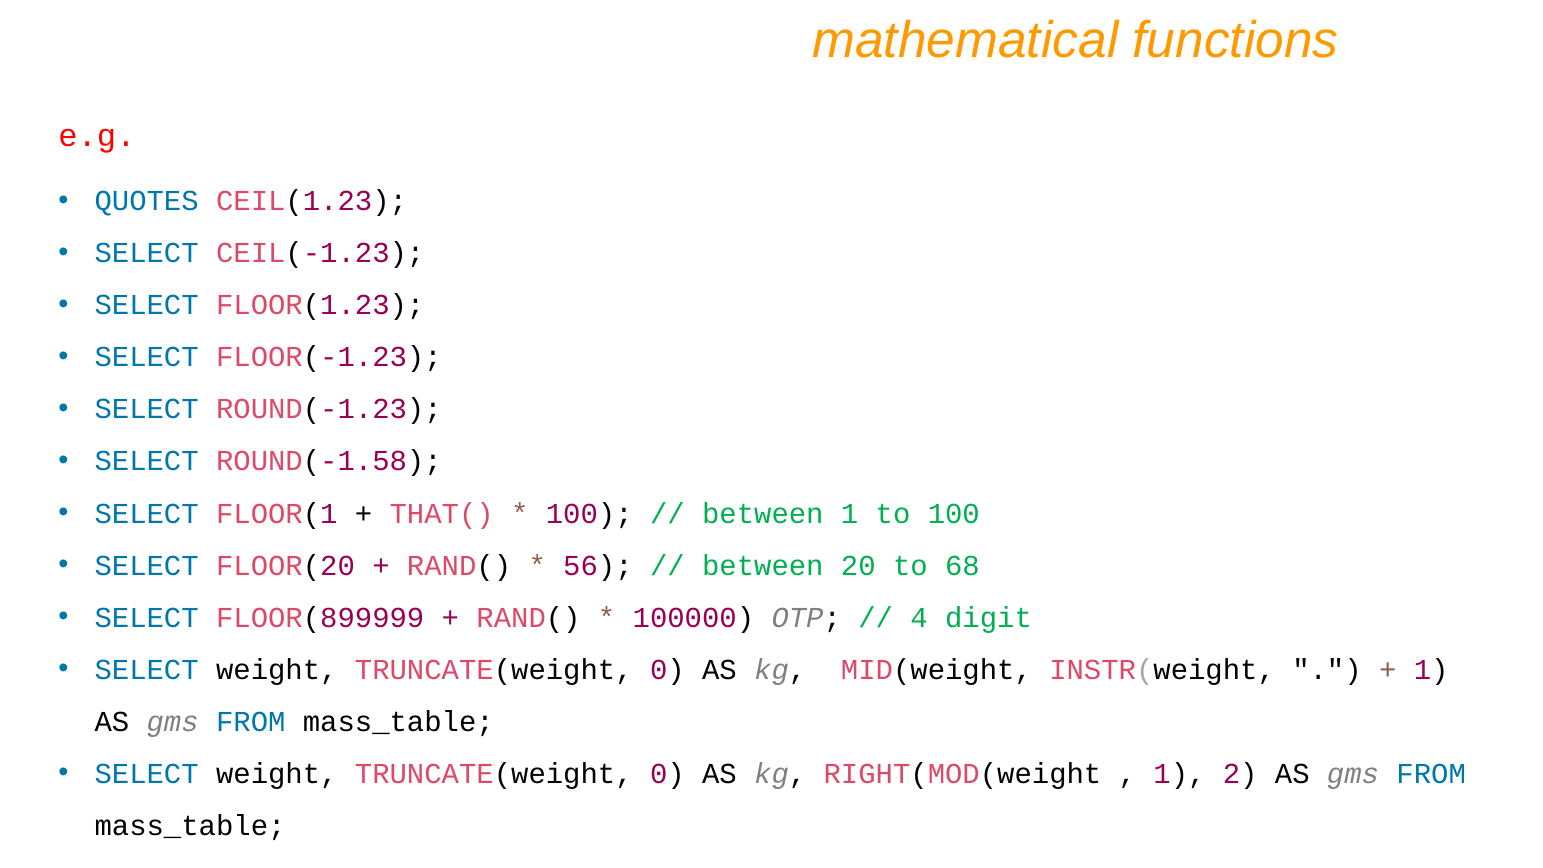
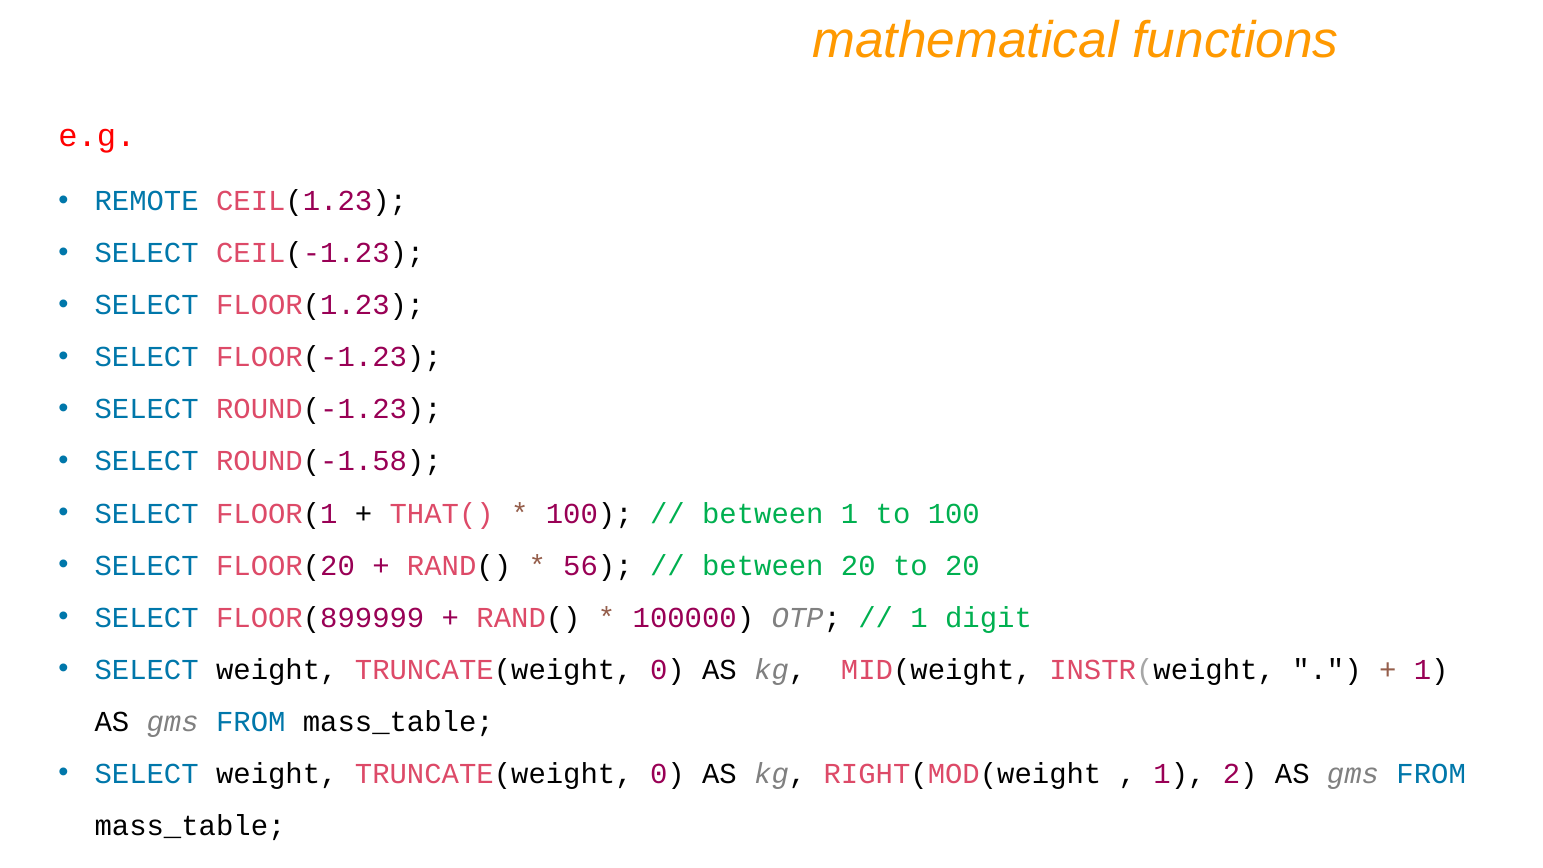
QUOTES: QUOTES -> REMOTE
to 68: 68 -> 20
4 at (919, 618): 4 -> 1
